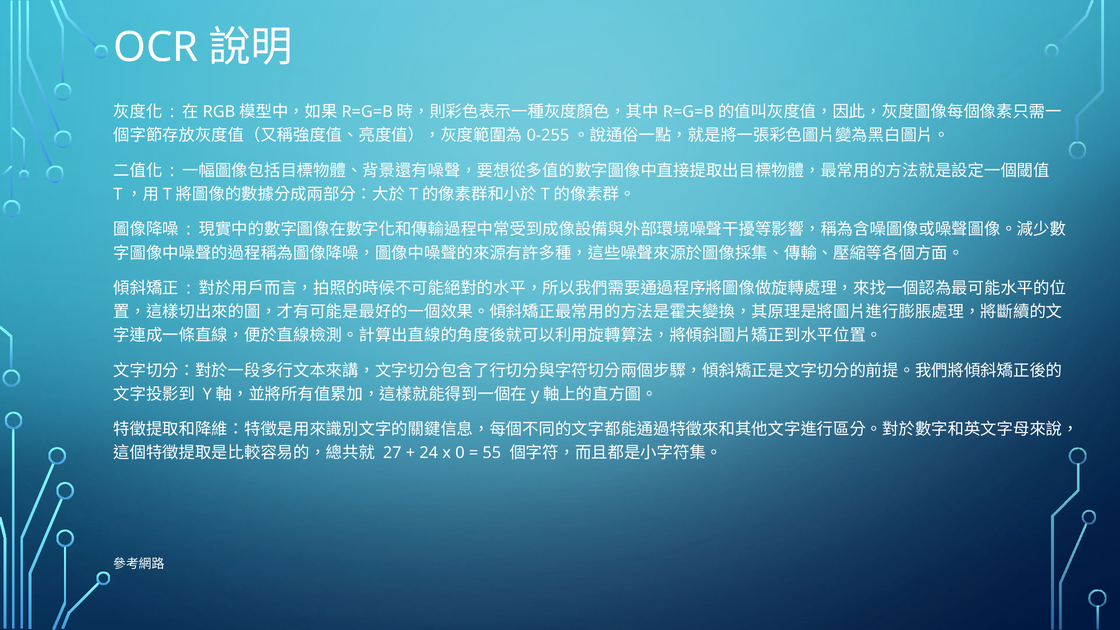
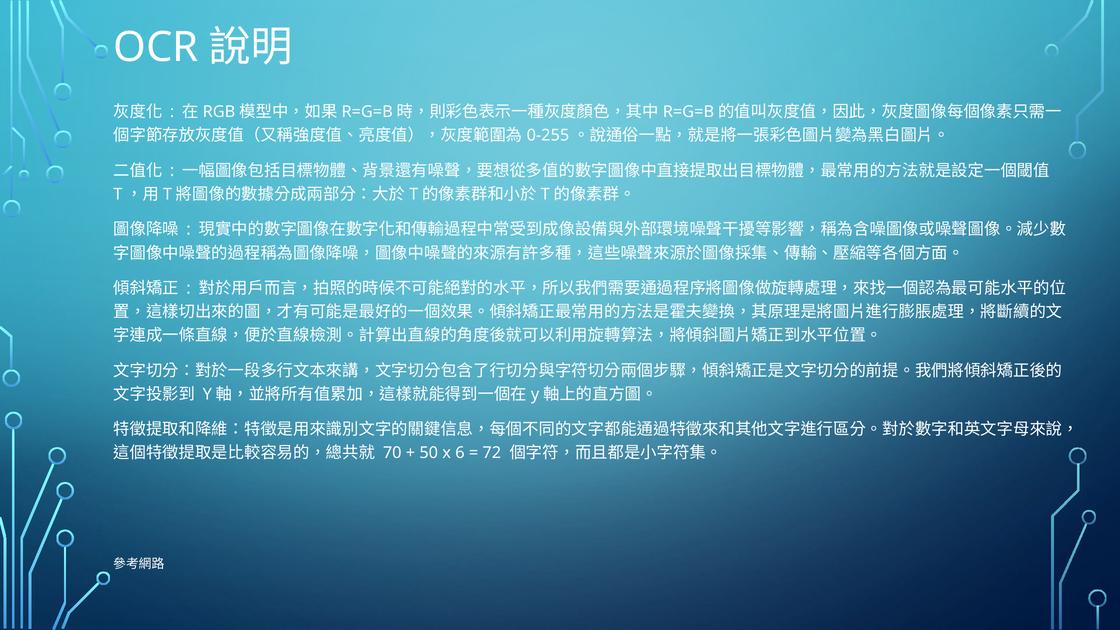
27: 27 -> 70
24: 24 -> 50
0: 0 -> 6
55: 55 -> 72
